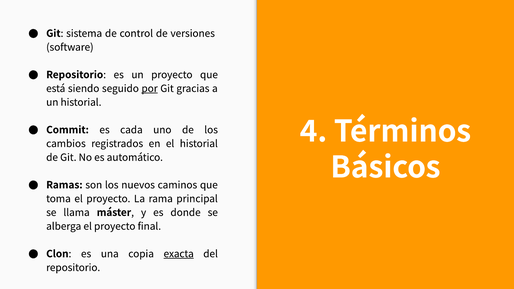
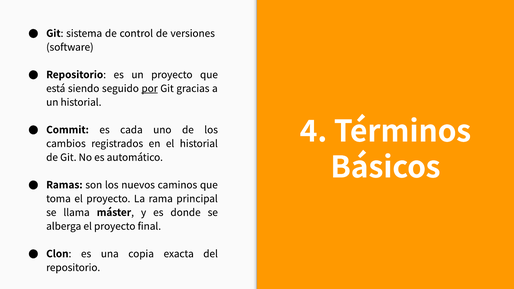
exacta underline: present -> none
